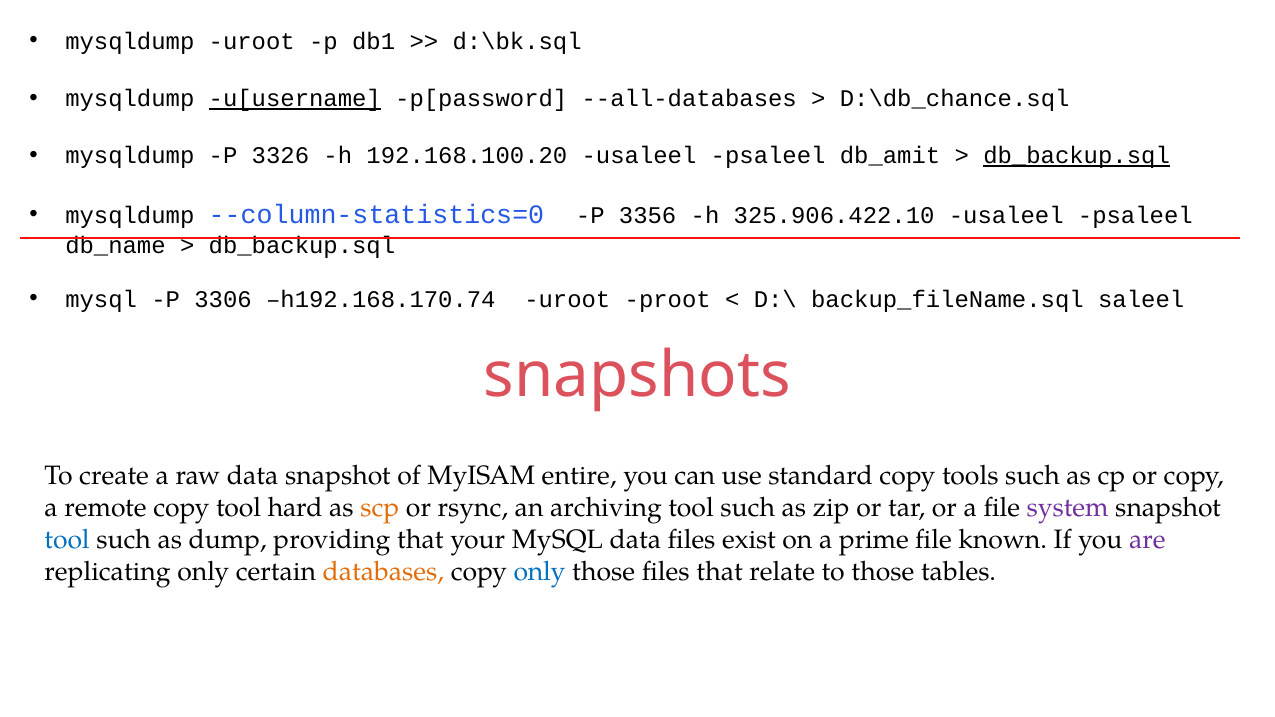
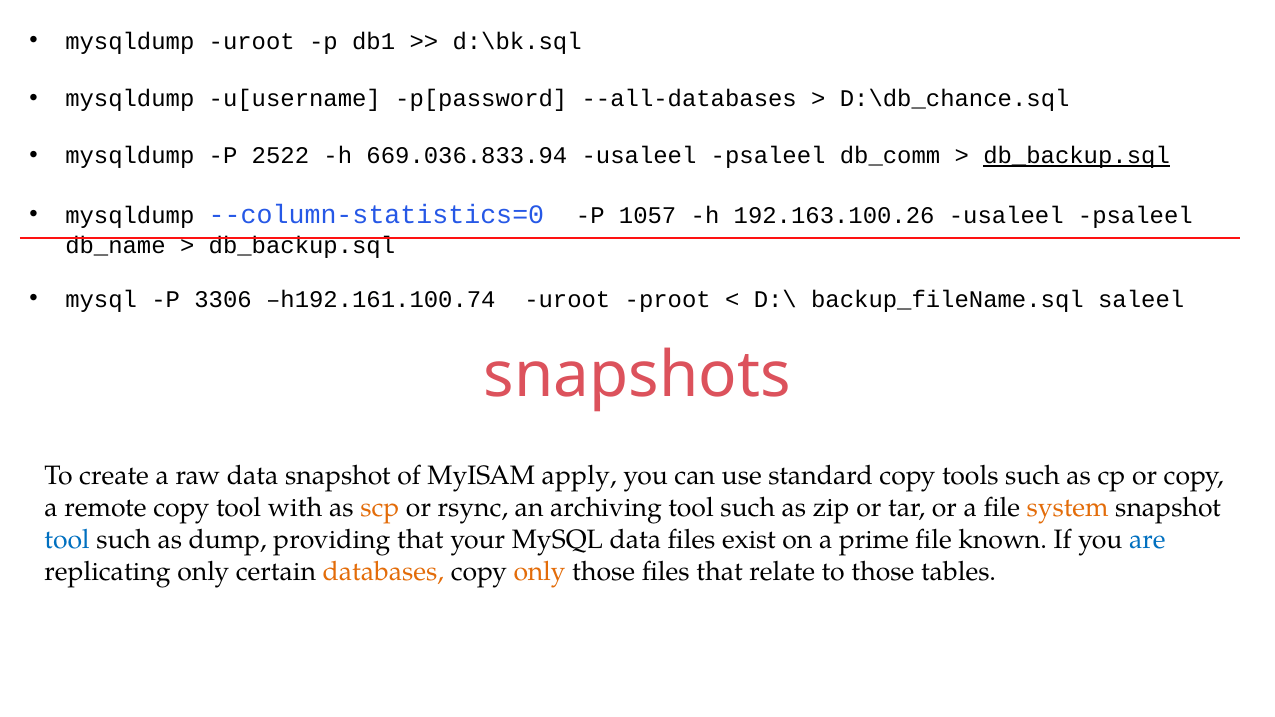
u[username underline: present -> none
3326: 3326 -> 2522
192.168.100.20: 192.168.100.20 -> 669.036.833.94
db_amit: db_amit -> db_comm
3356: 3356 -> 1057
325.906.422.10: 325.906.422.10 -> 192.163.100.26
h192.168.170.74: h192.168.170.74 -> h192.161.100.74
entire: entire -> apply
hard: hard -> with
system colour: purple -> orange
are colour: purple -> blue
only at (540, 572) colour: blue -> orange
